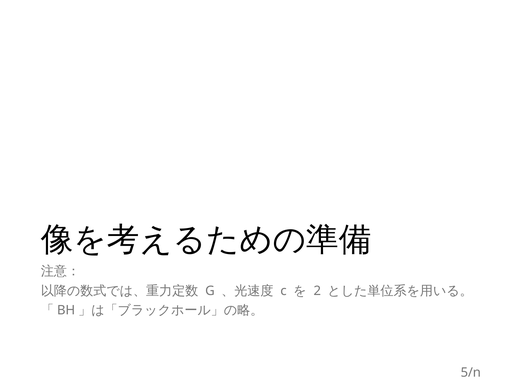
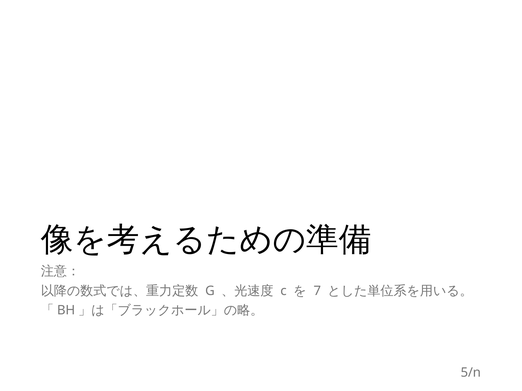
2: 2 -> 7
